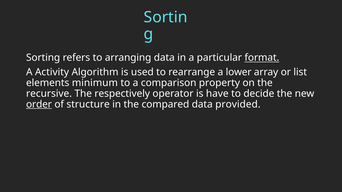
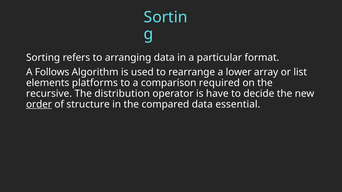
format underline: present -> none
Activity: Activity -> Follows
minimum: minimum -> platforms
property: property -> required
respectively: respectively -> distribution
provided: provided -> essential
